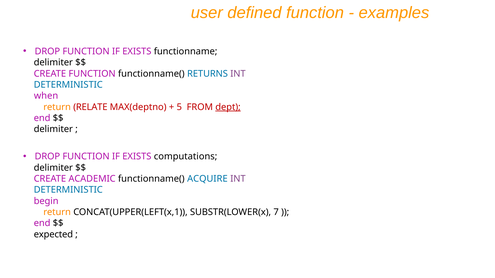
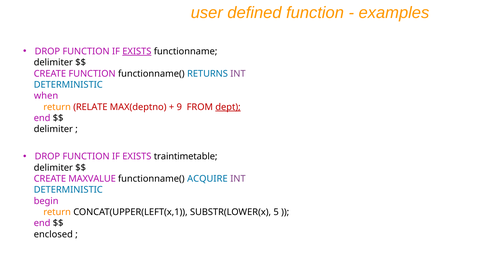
EXISTS at (137, 51) underline: none -> present
5: 5 -> 9
computations: computations -> traintimetable
ACADEMIC: ACADEMIC -> MAXVALUE
7: 7 -> 5
expected: expected -> enclosed
